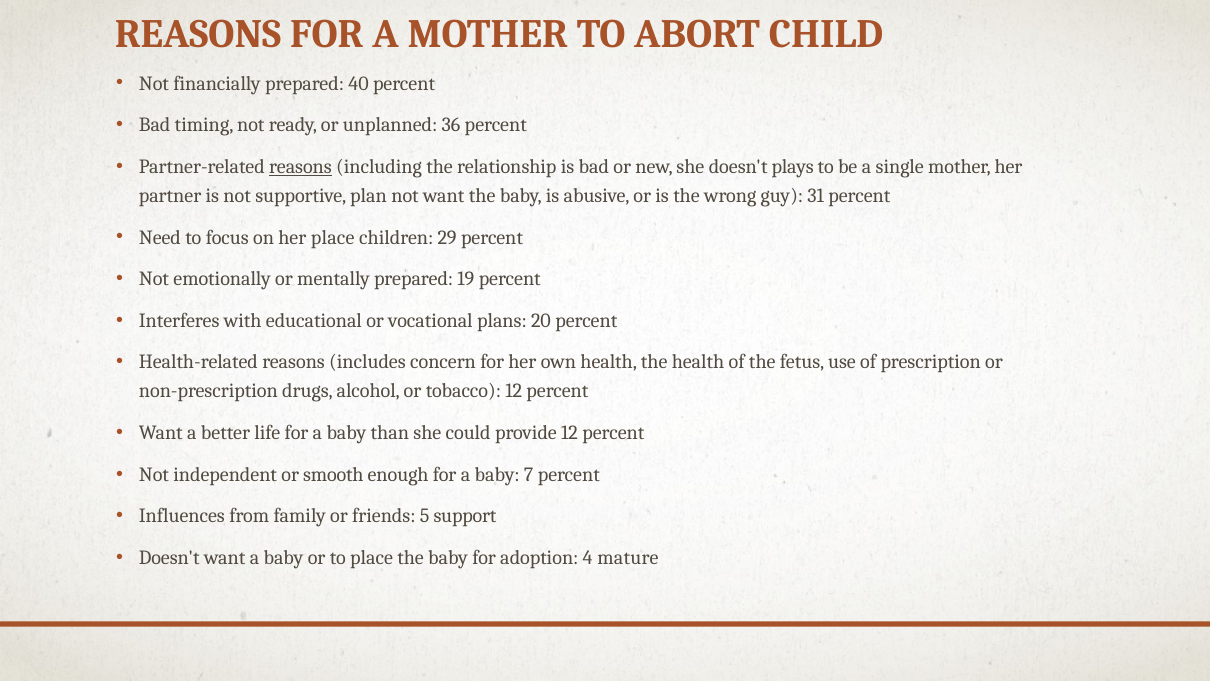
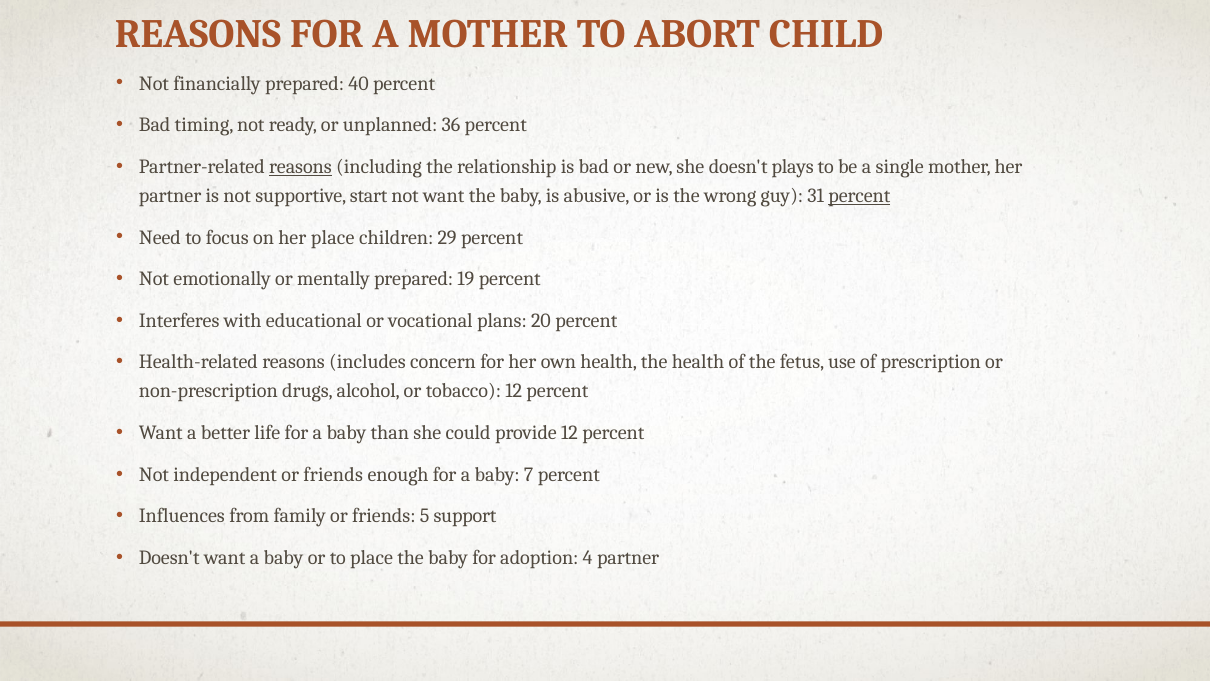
plan: plan -> start
percent at (859, 196) underline: none -> present
independent or smooth: smooth -> friends
4 mature: mature -> partner
